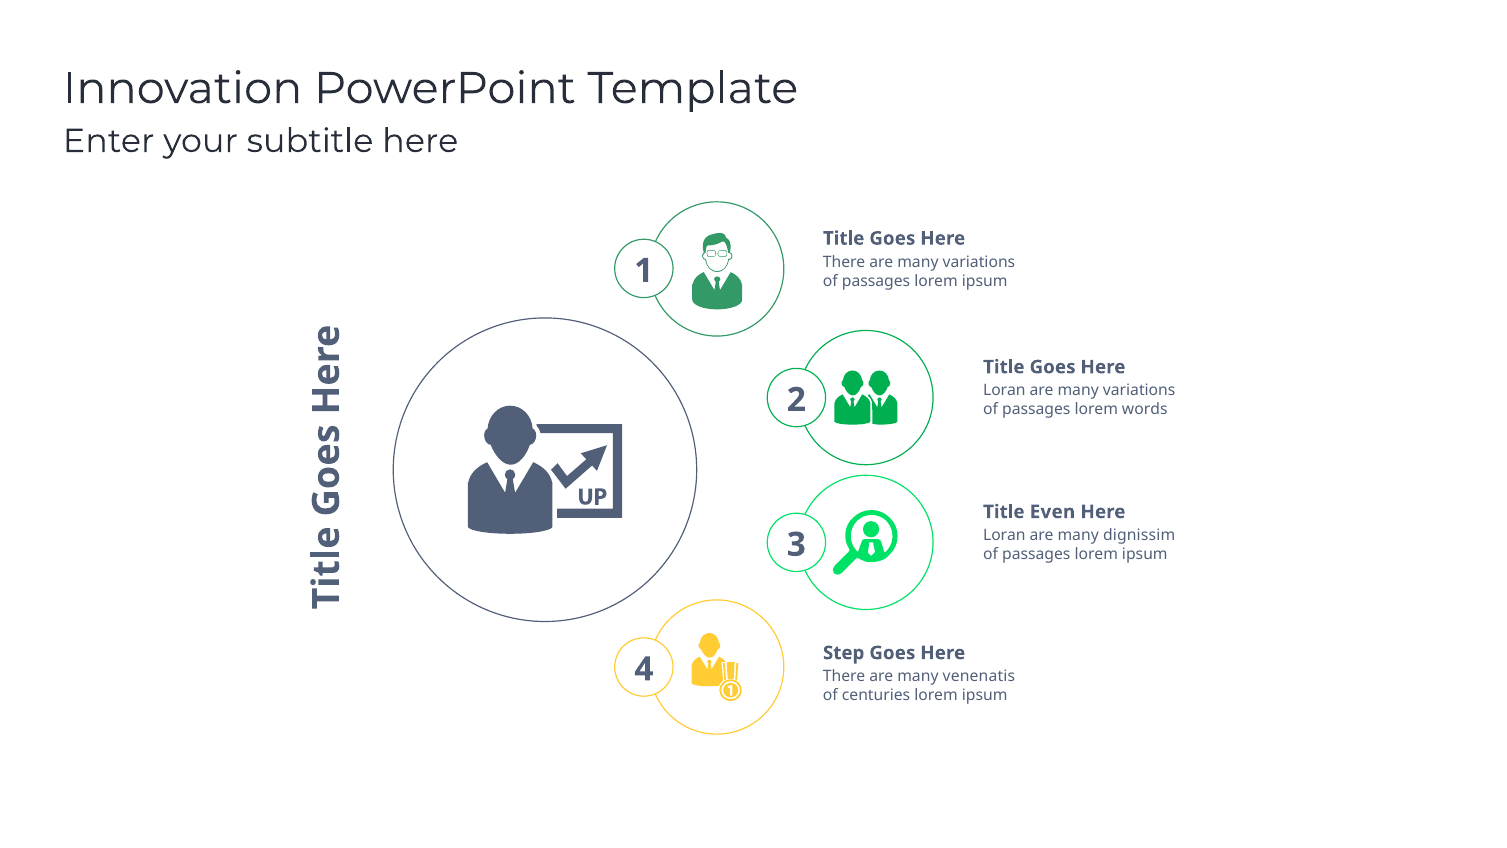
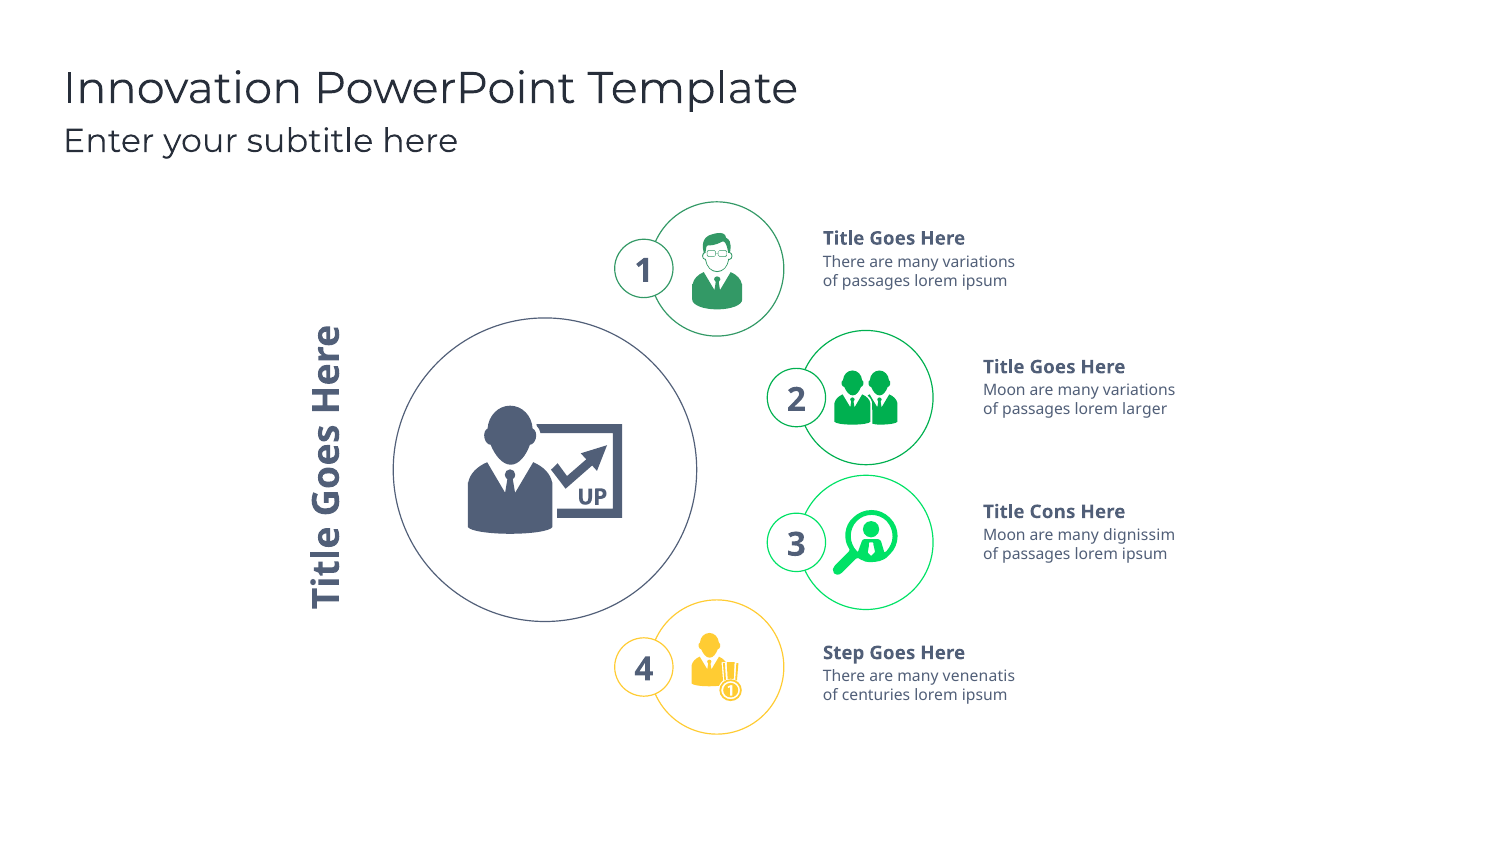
Loran at (1004, 391): Loran -> Moon
words: words -> larger
Even: Even -> Cons
Loran at (1004, 535): Loran -> Moon
